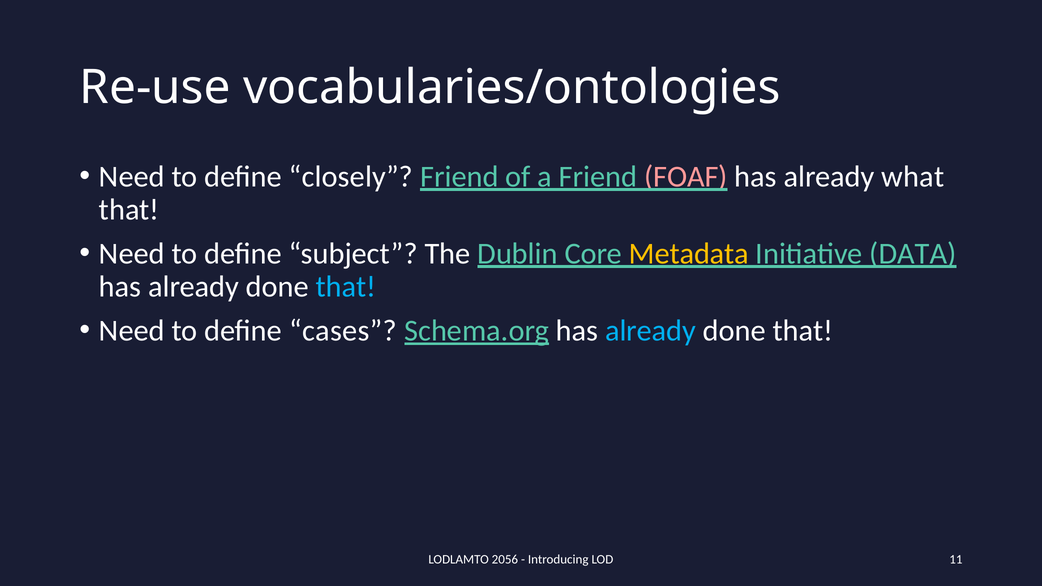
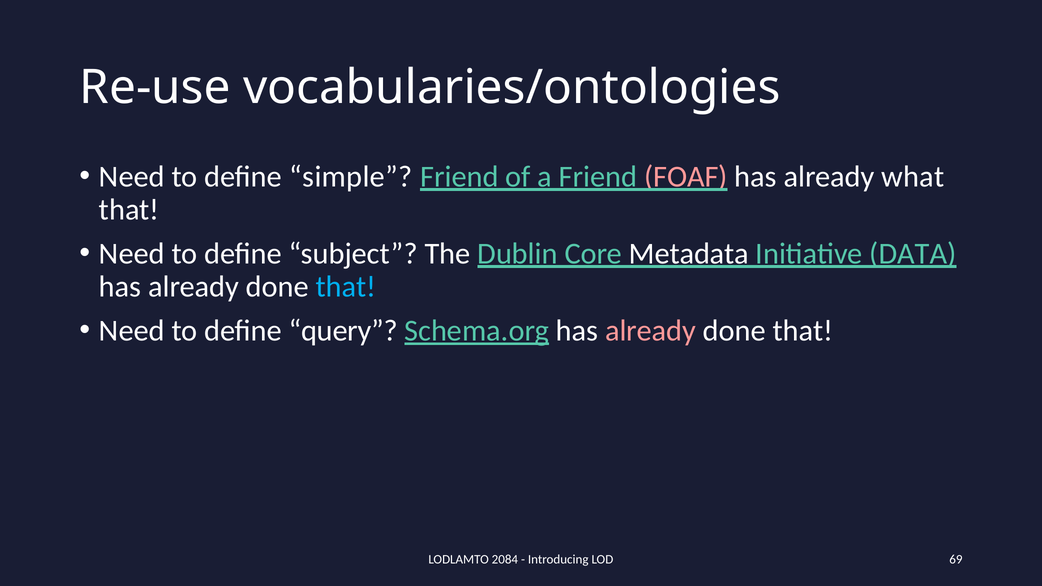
closely: closely -> simple
Metadata colour: yellow -> white
cases: cases -> query
already at (651, 331) colour: light blue -> pink
2056: 2056 -> 2084
11: 11 -> 69
